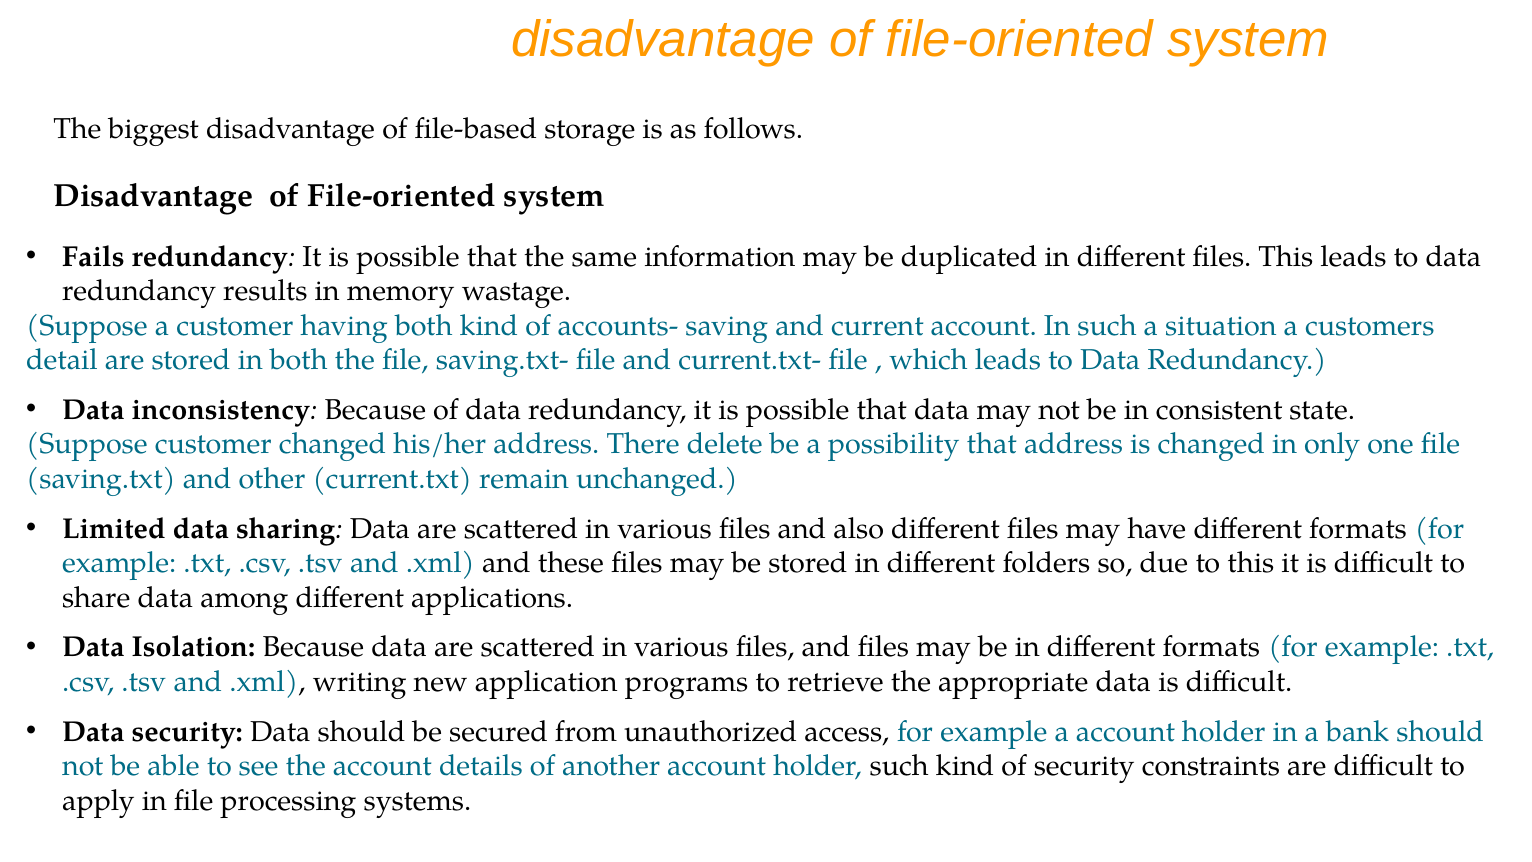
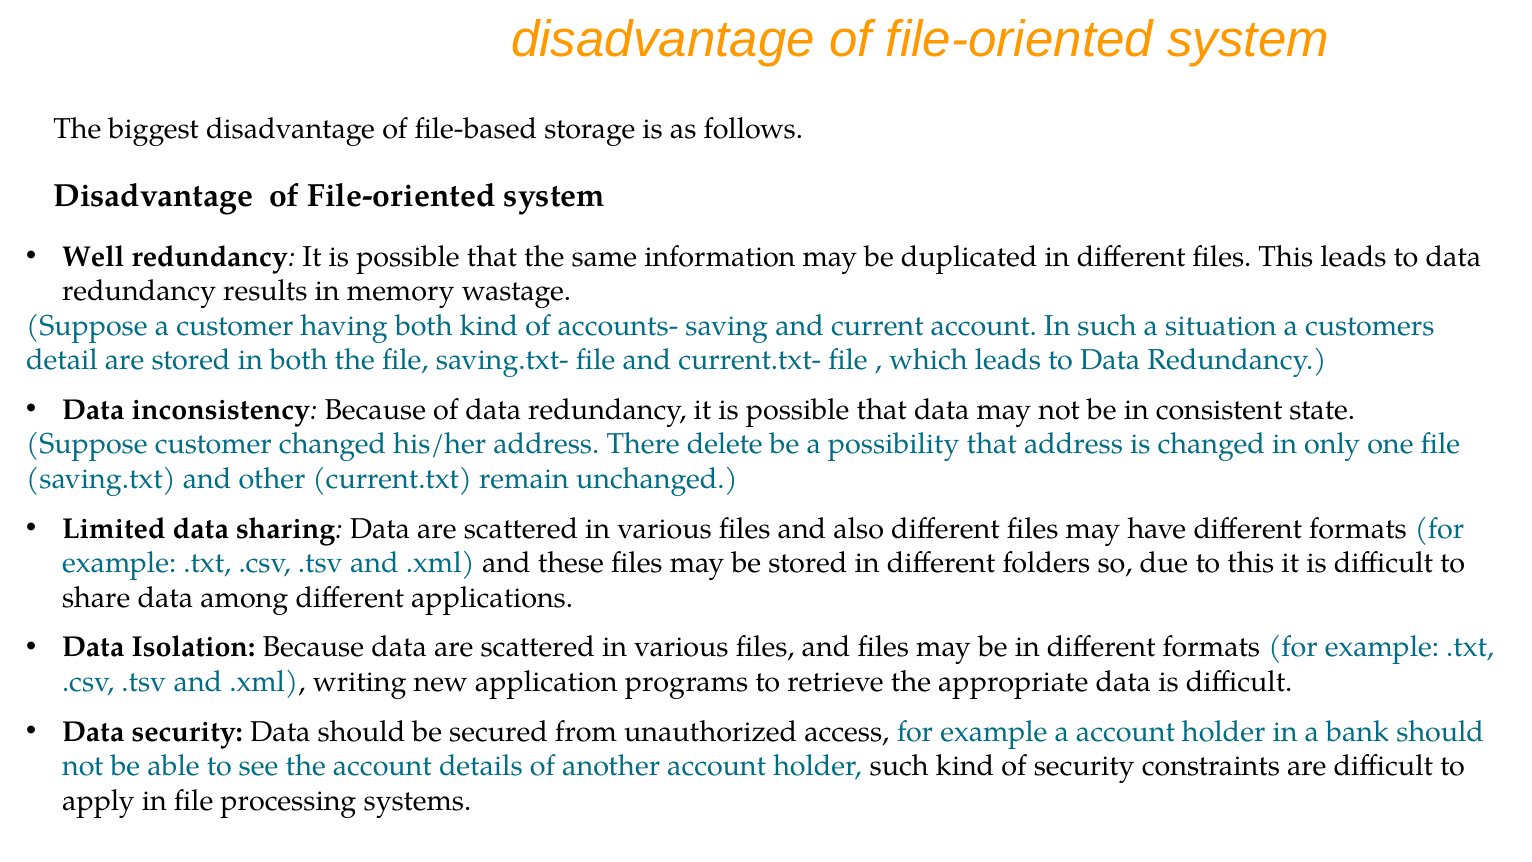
Fails: Fails -> Well
